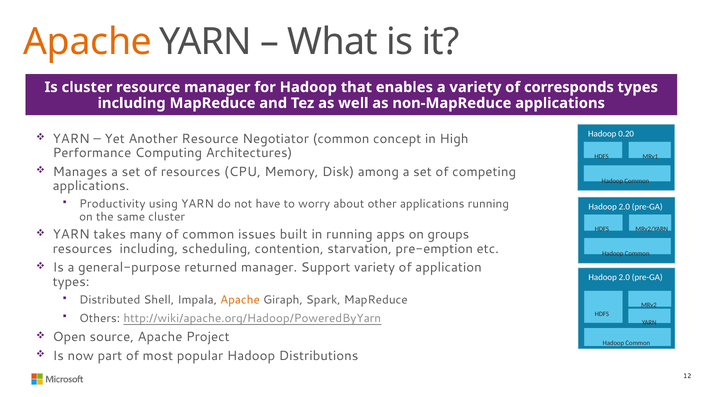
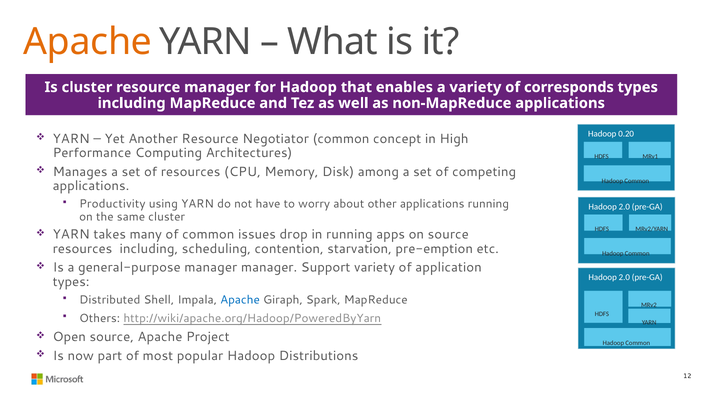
built: built -> drop
on groups: groups -> source
general-purpose returned: returned -> manager
Apache at (240, 300) colour: orange -> blue
